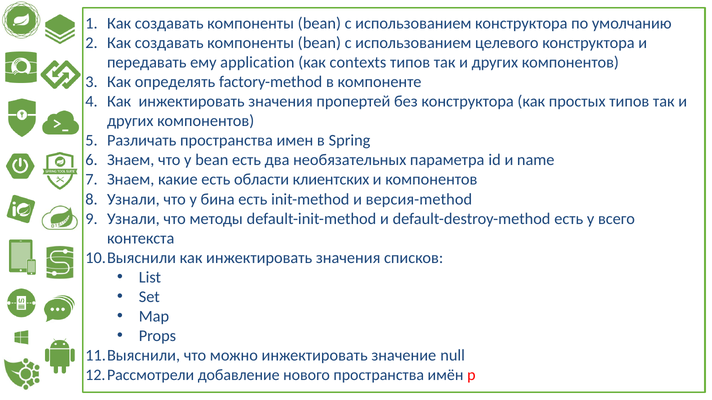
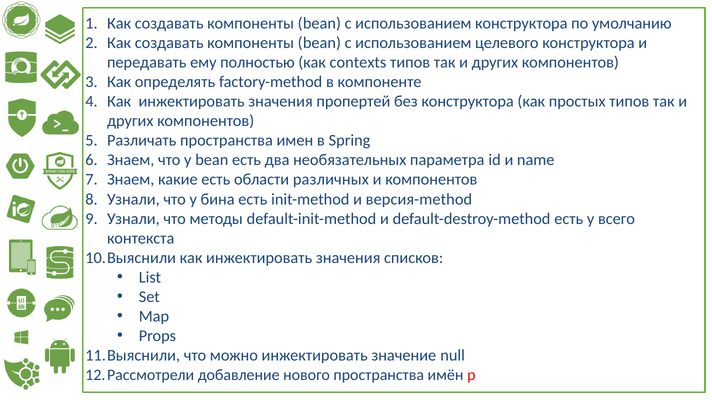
application: application -> полностью
клиентских: клиентских -> различных
